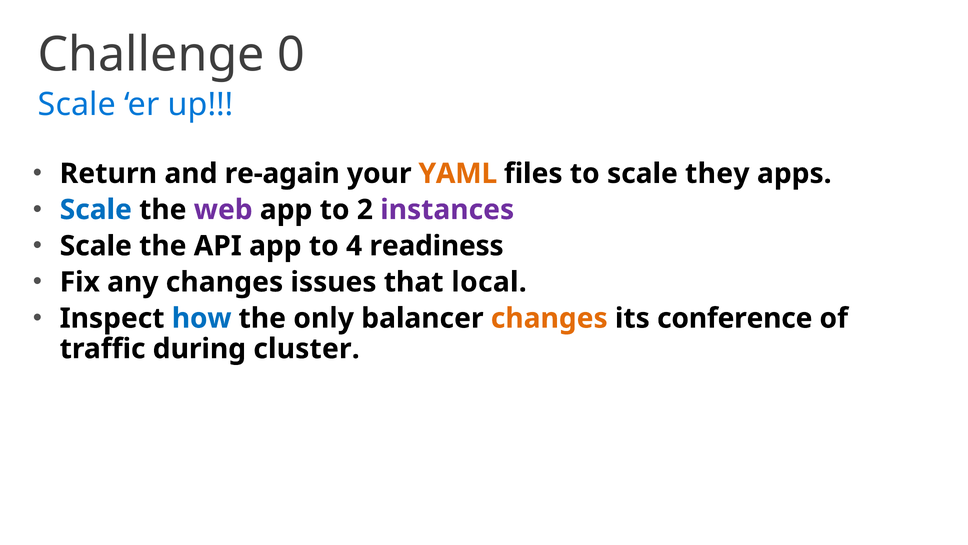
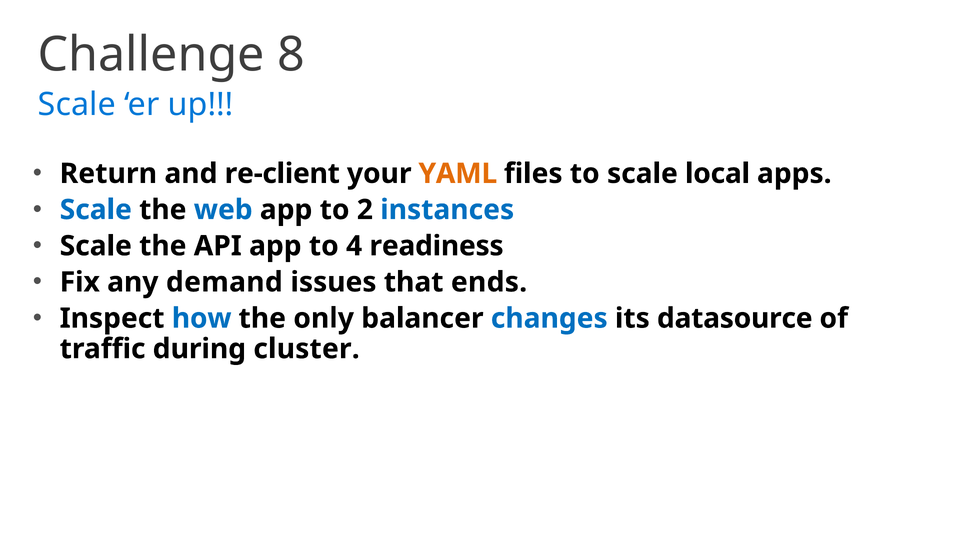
0: 0 -> 8
re-again: re-again -> re-client
they: they -> local
web colour: purple -> blue
instances colour: purple -> blue
any changes: changes -> demand
local: local -> ends
changes at (549, 318) colour: orange -> blue
conference: conference -> datasource
